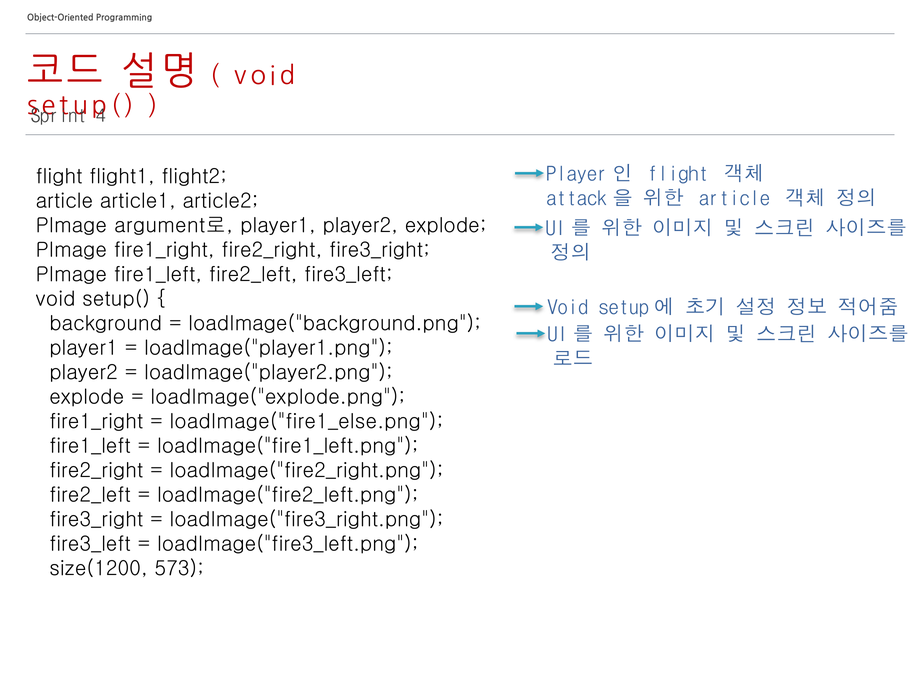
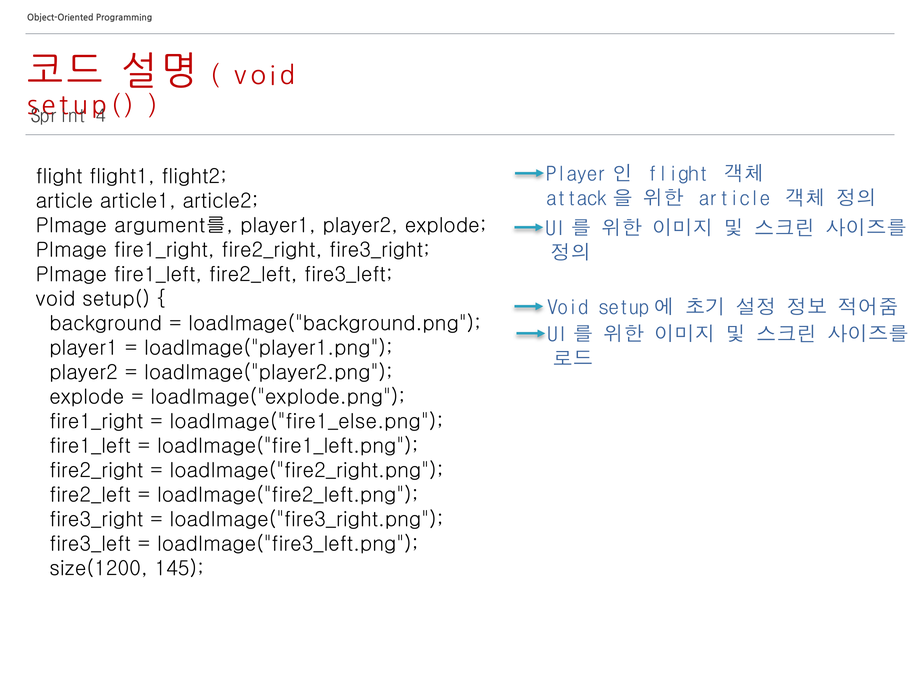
argument로: argument로 -> argument를
573: 573 -> 145
